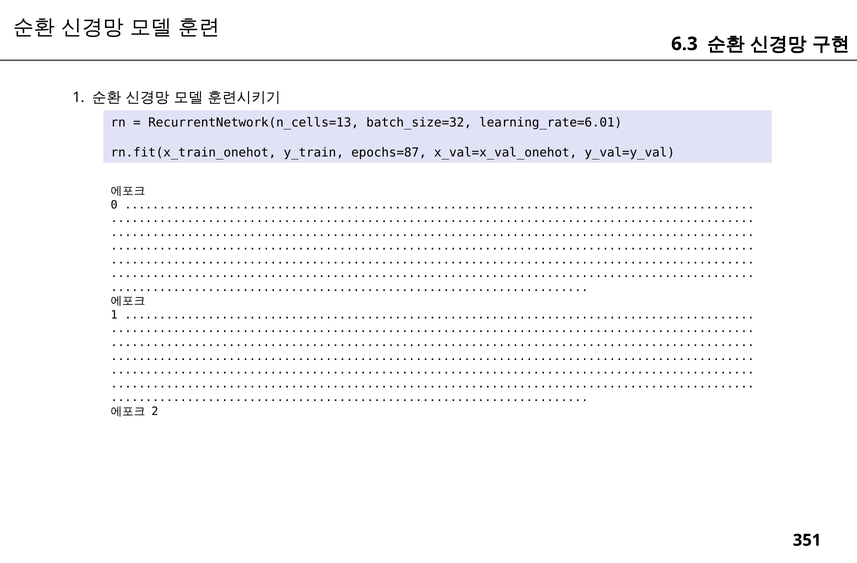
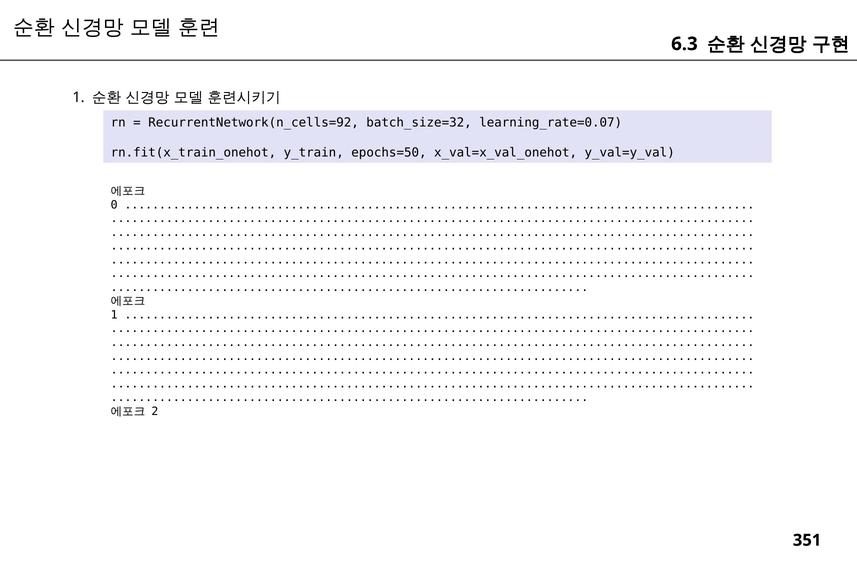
RecurrentNetwork(n_cells=13: RecurrentNetwork(n_cells=13 -> RecurrentNetwork(n_cells=92
learning_rate=6.01: learning_rate=6.01 -> learning_rate=0.07
epochs=87: epochs=87 -> epochs=50
